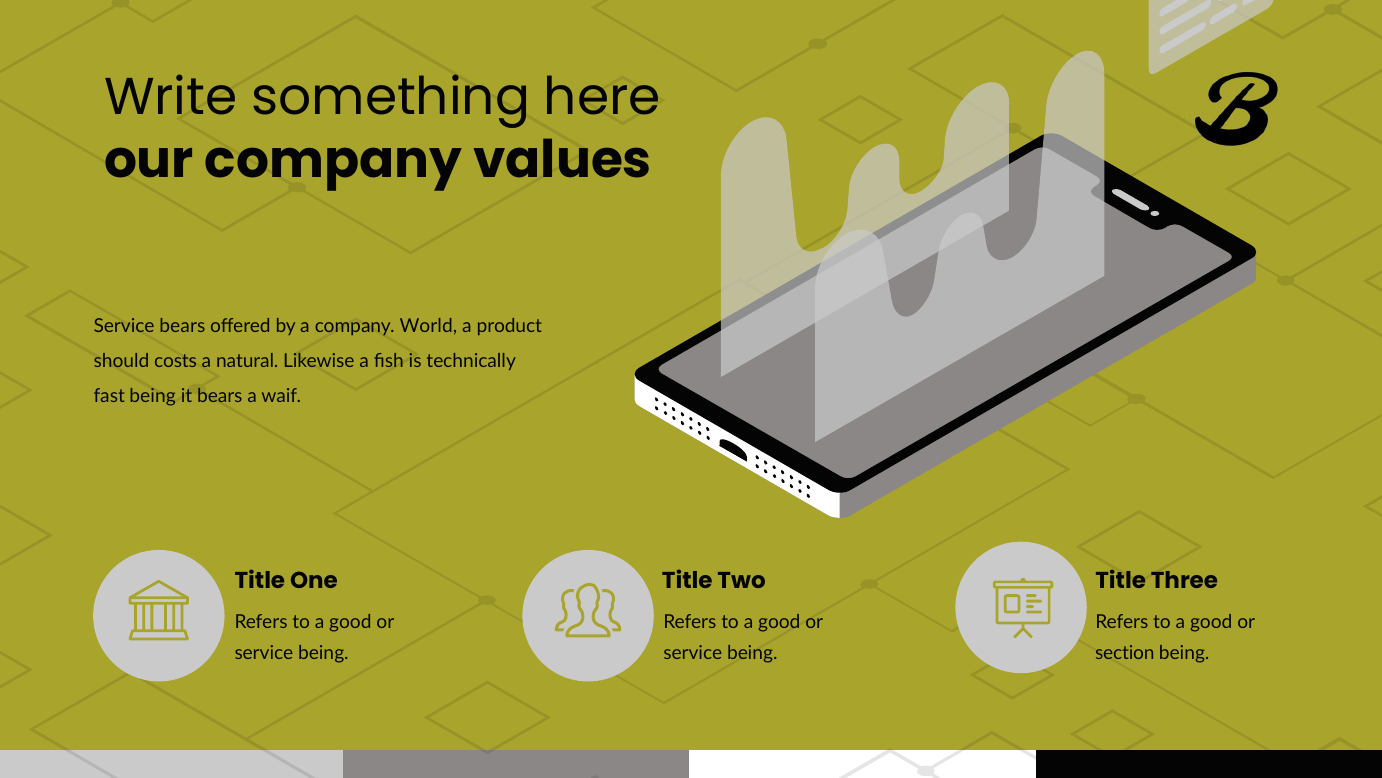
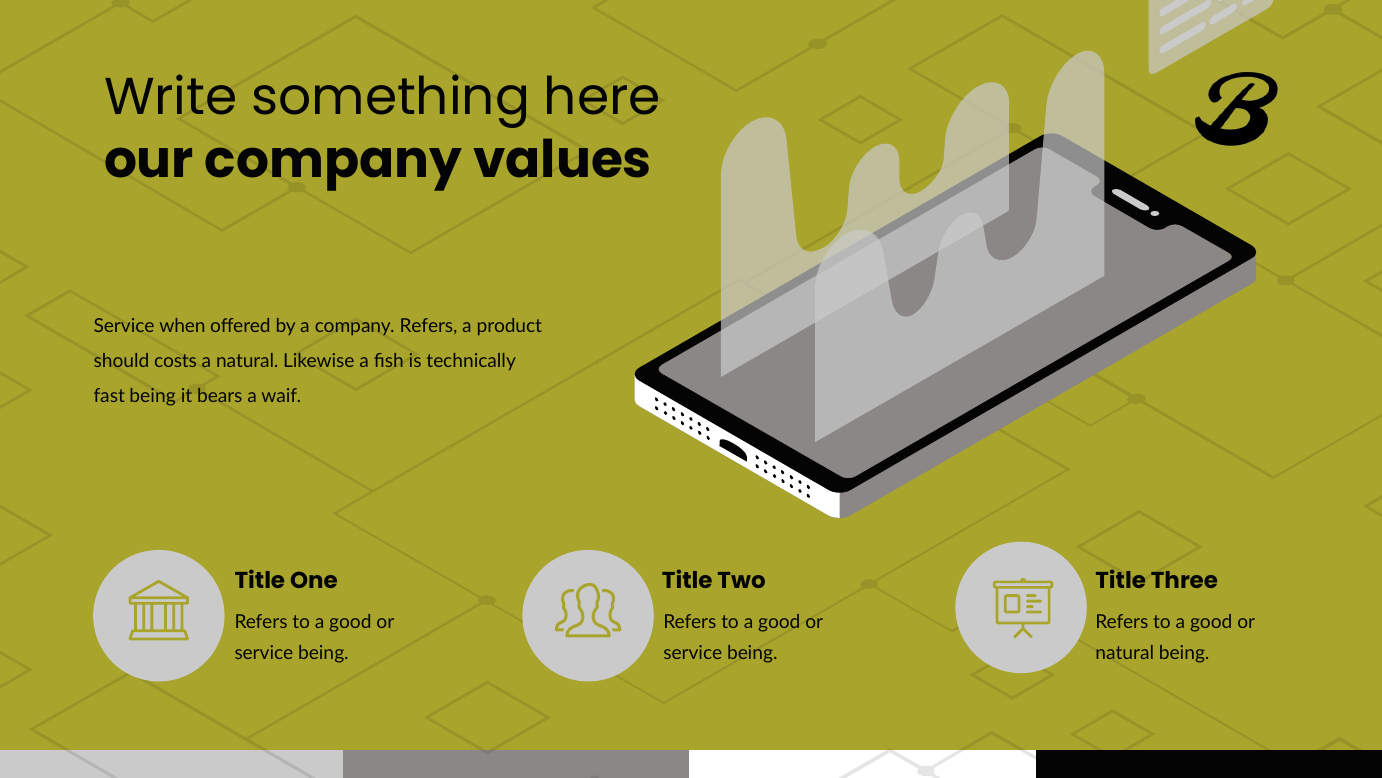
Service bears: bears -> when
company World: World -> Refers
section at (1125, 652): section -> natural
